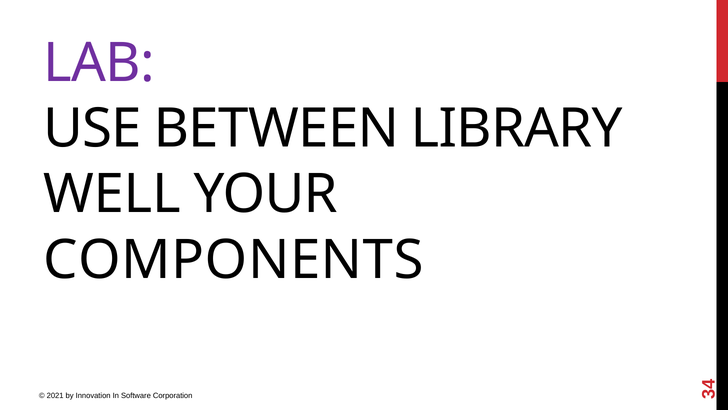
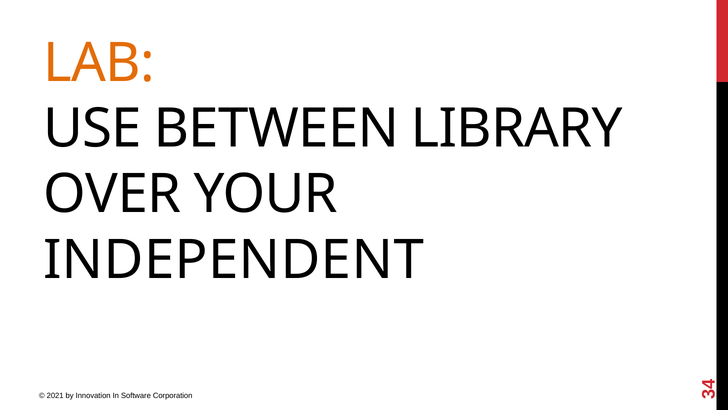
LAB colour: purple -> orange
WELL: WELL -> OVER
COMPONENTS: COMPONENTS -> INDEPENDENT
